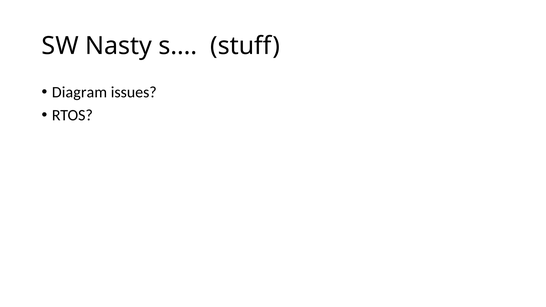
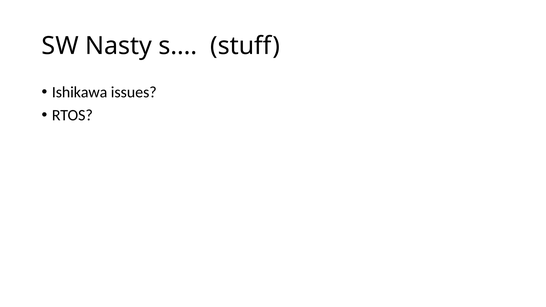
Diagram: Diagram -> Ishikawa
